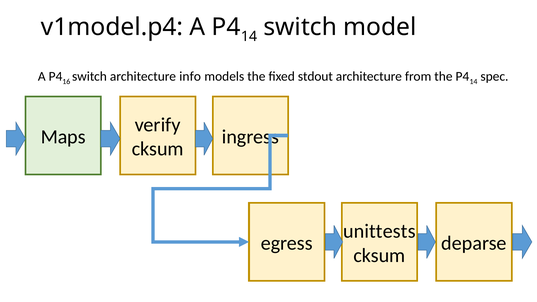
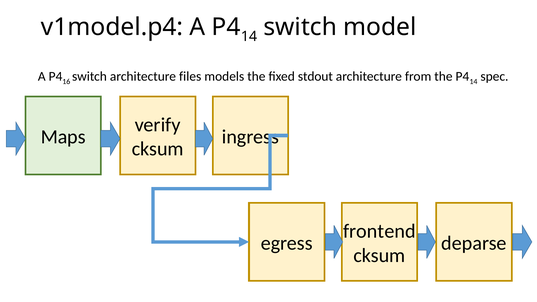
info: info -> files
unittests: unittests -> frontend
